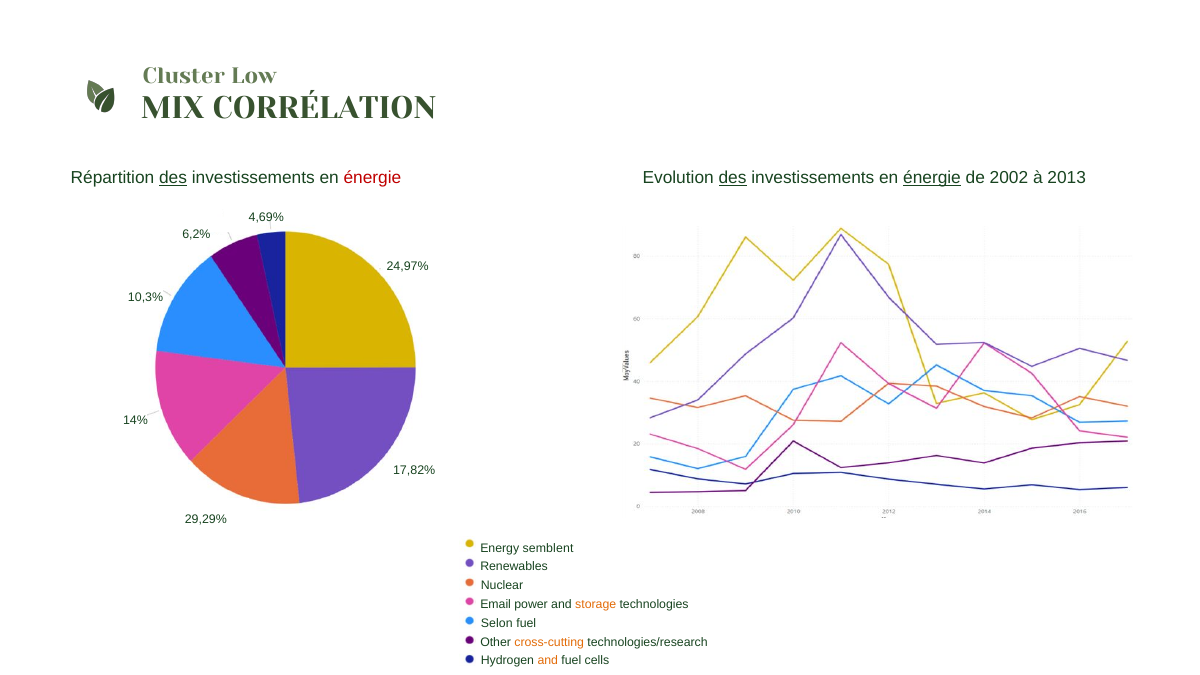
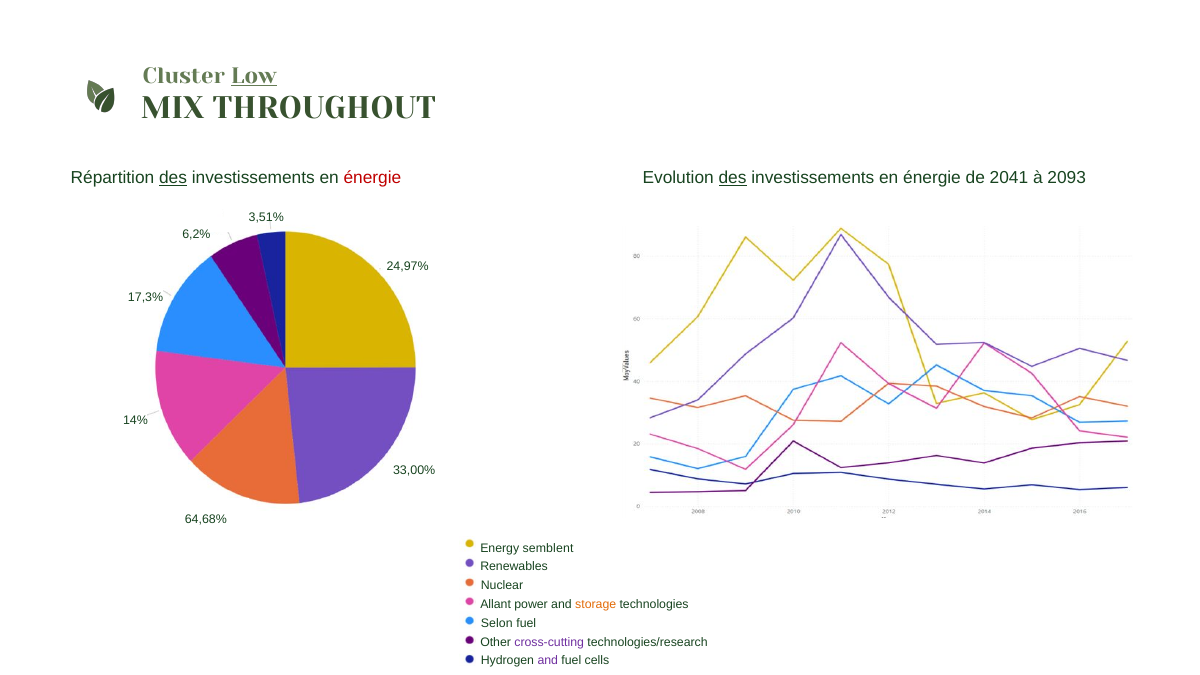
Low underline: none -> present
CORRÉLATION: CORRÉLATION -> THROUGHOUT
énergie at (932, 178) underline: present -> none
2002: 2002 -> 2041
2013: 2013 -> 2093
4,69%: 4,69% -> 3,51%
10,3%: 10,3% -> 17,3%
17,82%: 17,82% -> 33,00%
29,29%: 29,29% -> 64,68%
Email: Email -> Allant
cross-cutting colour: orange -> purple
and at (548, 661) colour: orange -> purple
